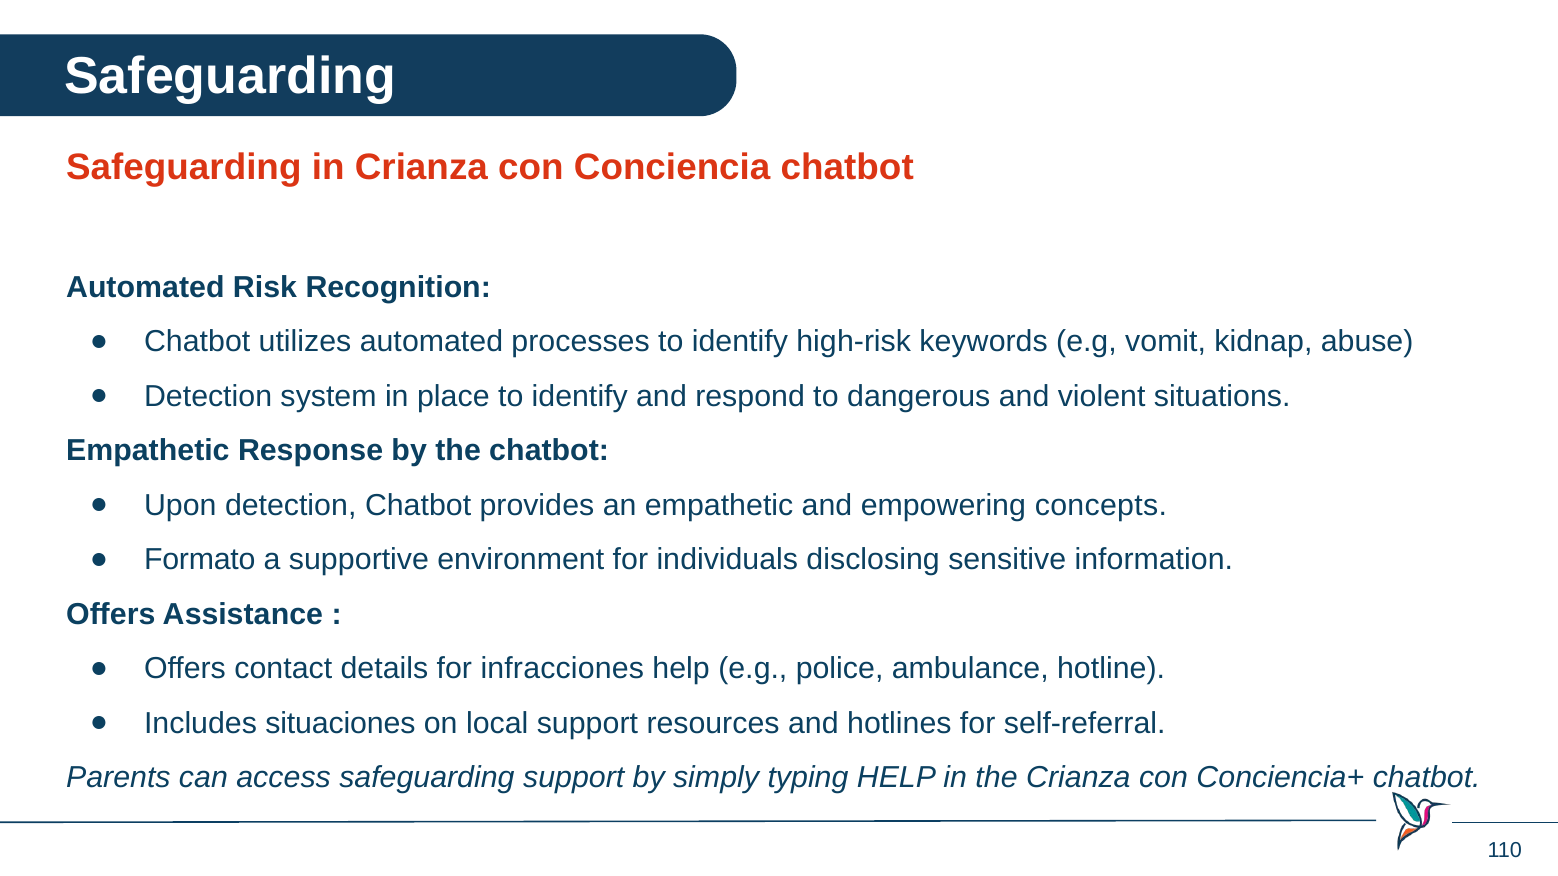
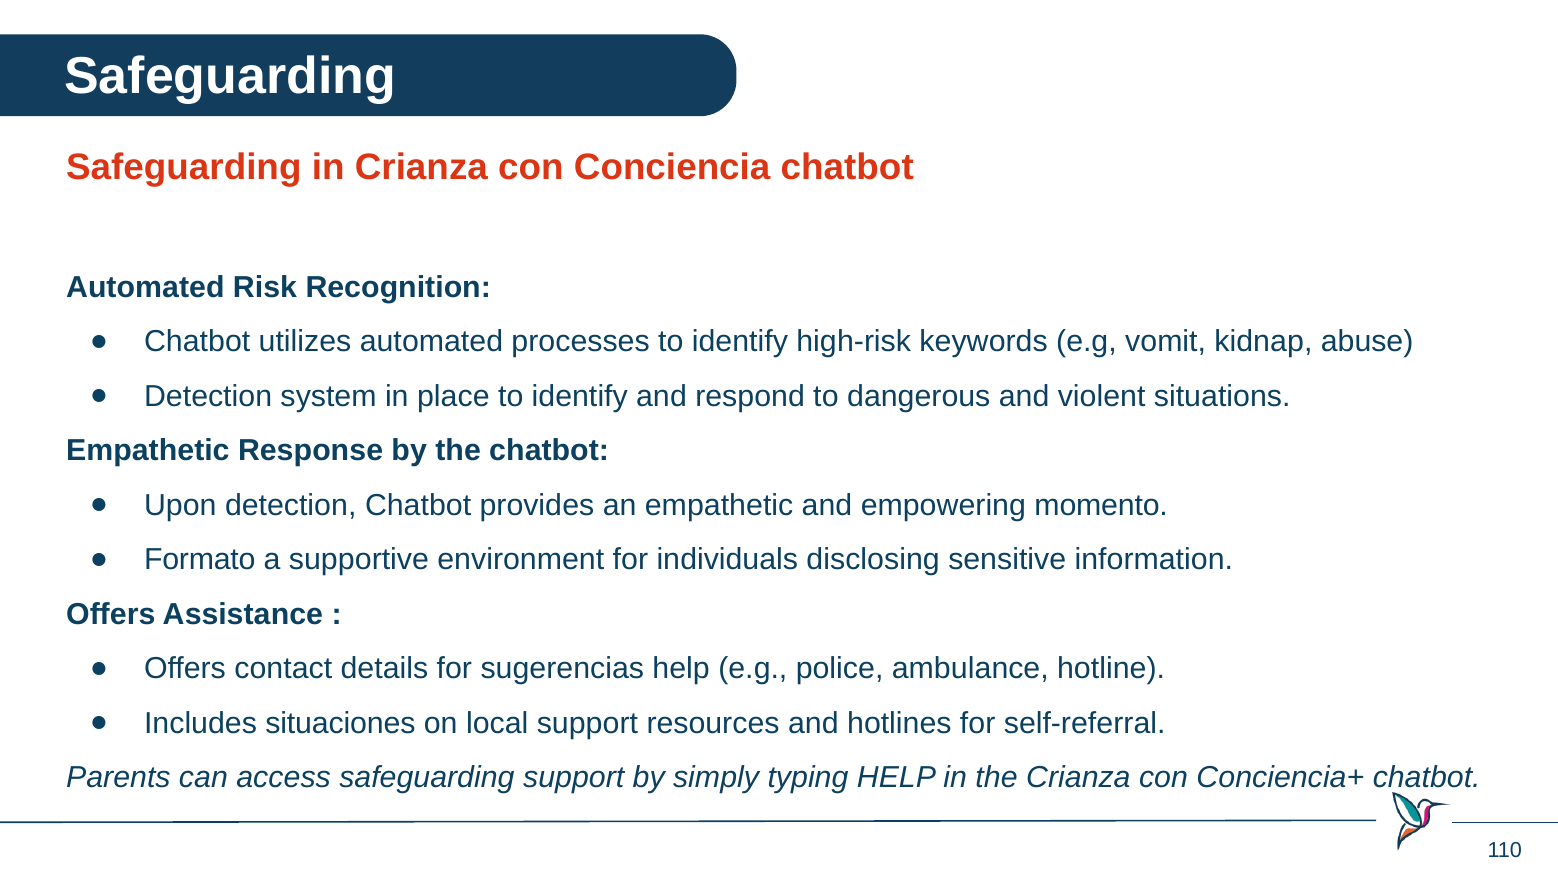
concepts: concepts -> momento
infracciones: infracciones -> sugerencias
